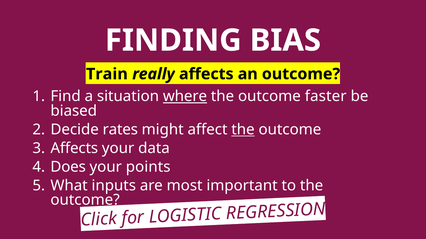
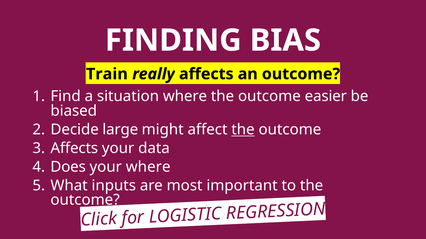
where at (185, 97) underline: present -> none
faster: faster -> easier
rates: rates -> large
your points: points -> where
